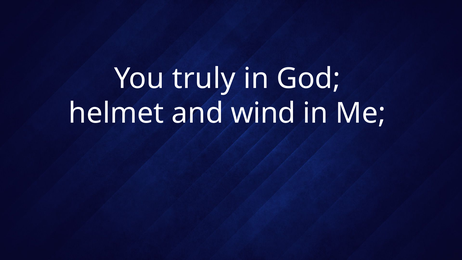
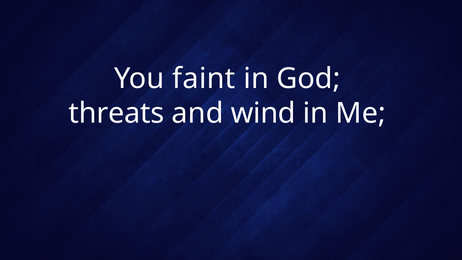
truly: truly -> faint
helmet: helmet -> threats
